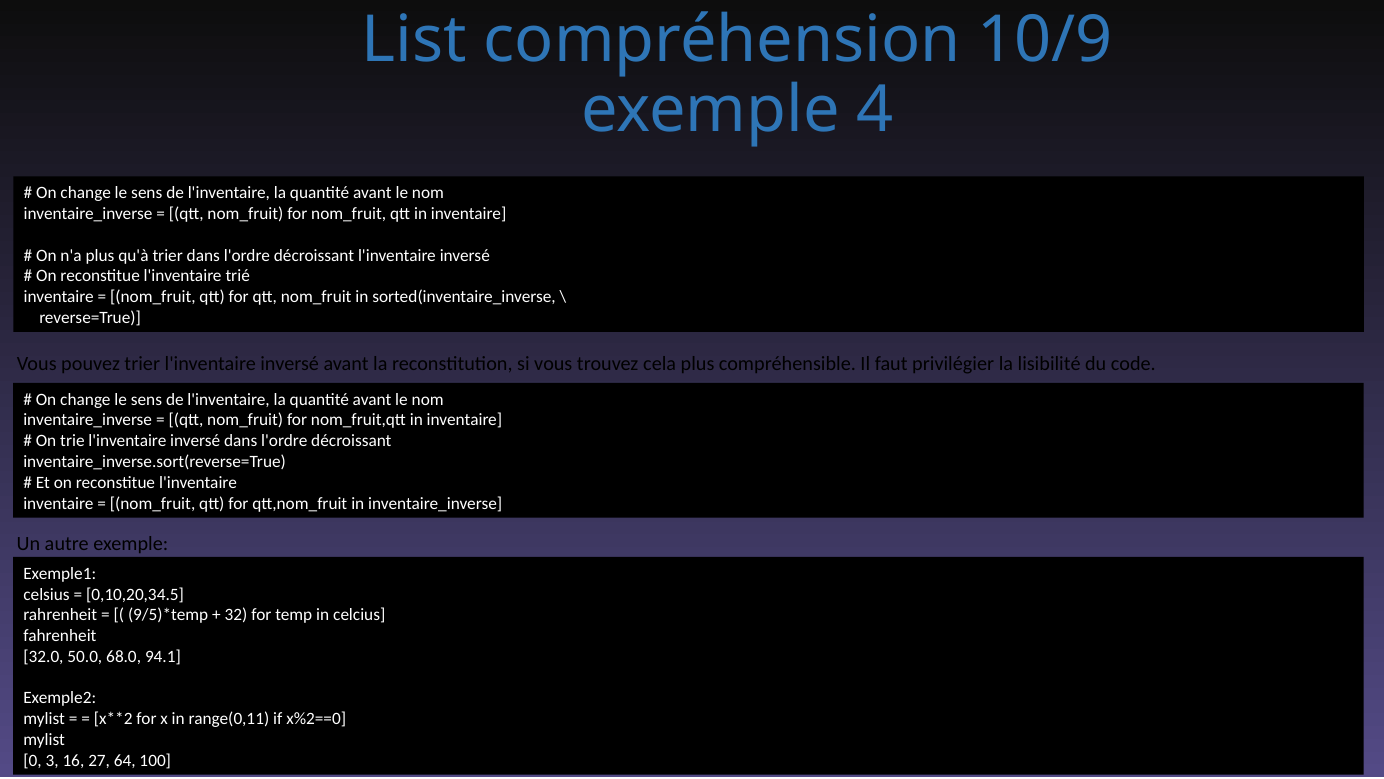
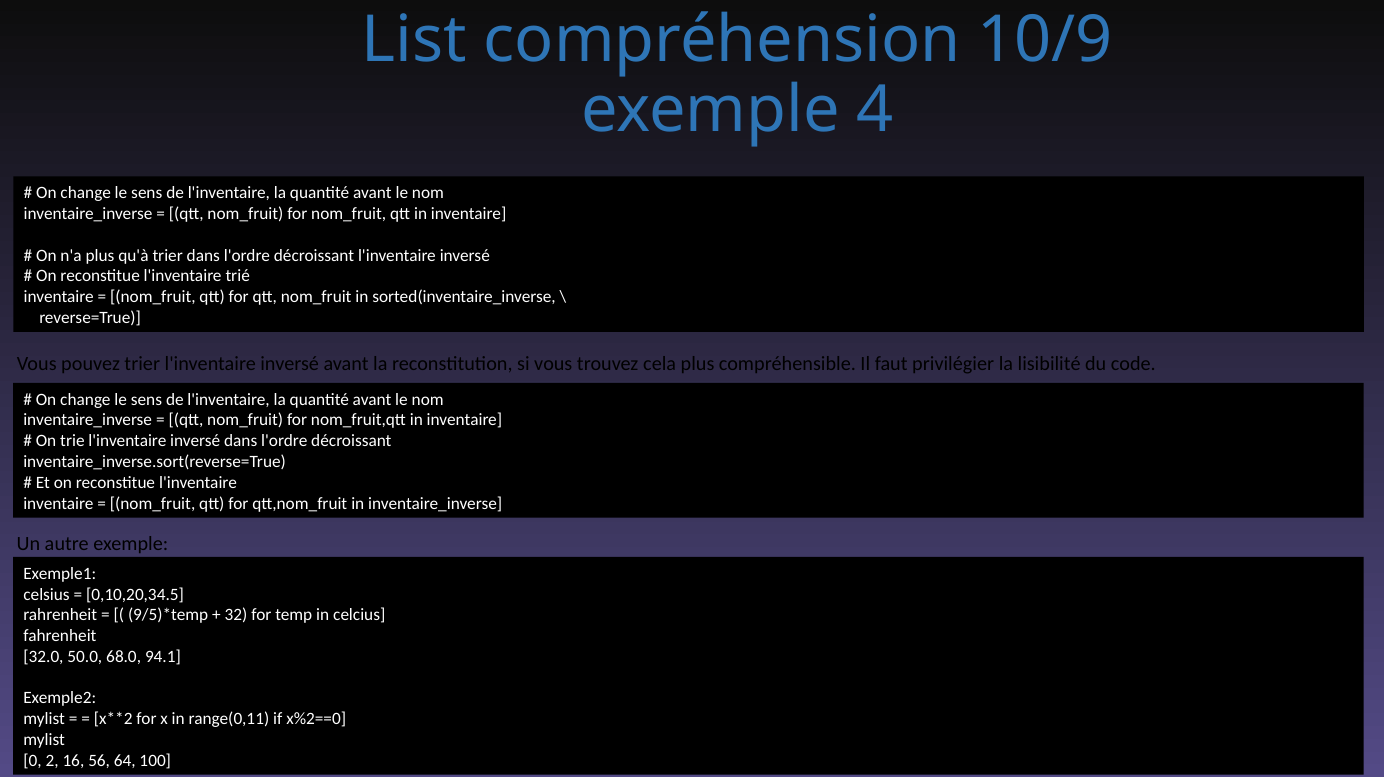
3: 3 -> 2
27: 27 -> 56
